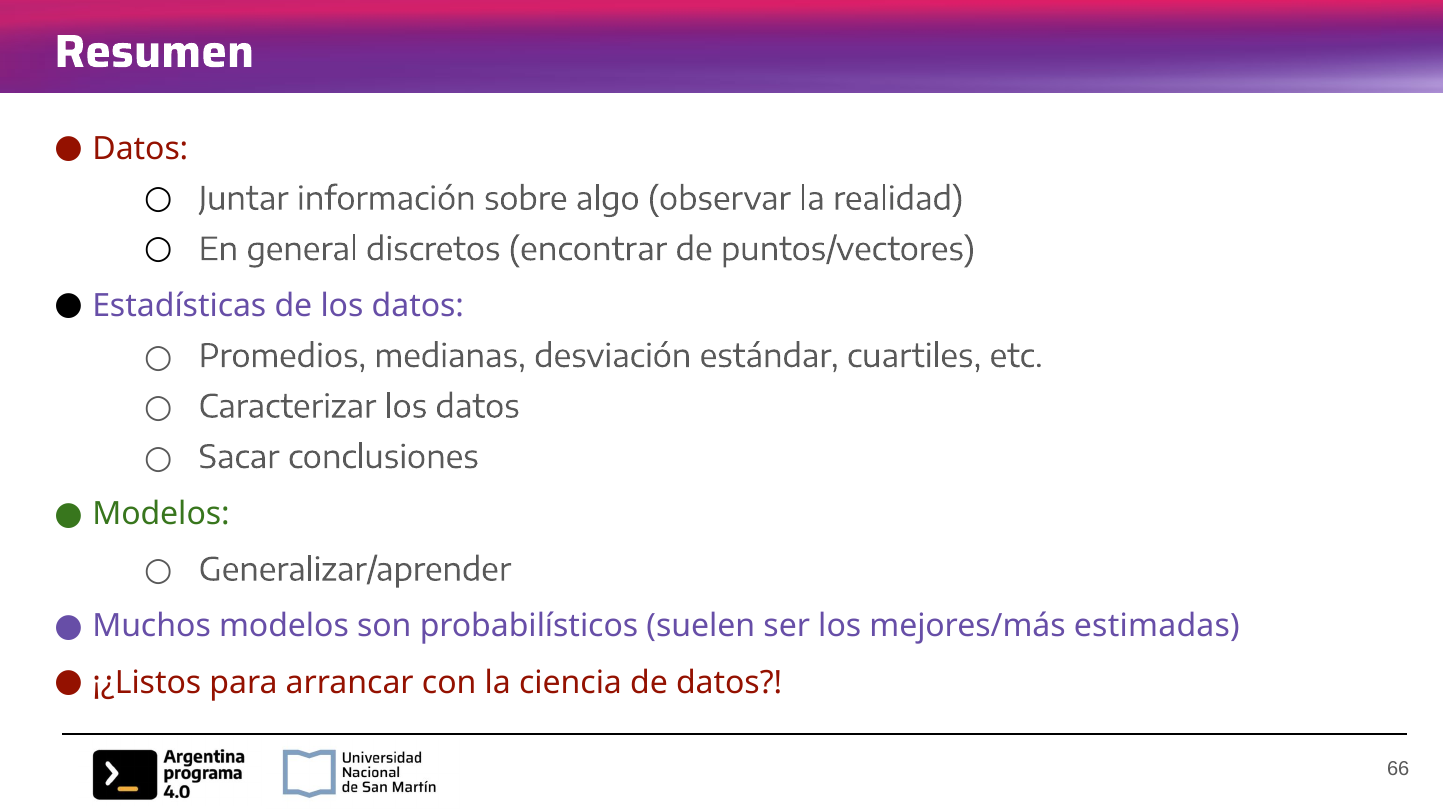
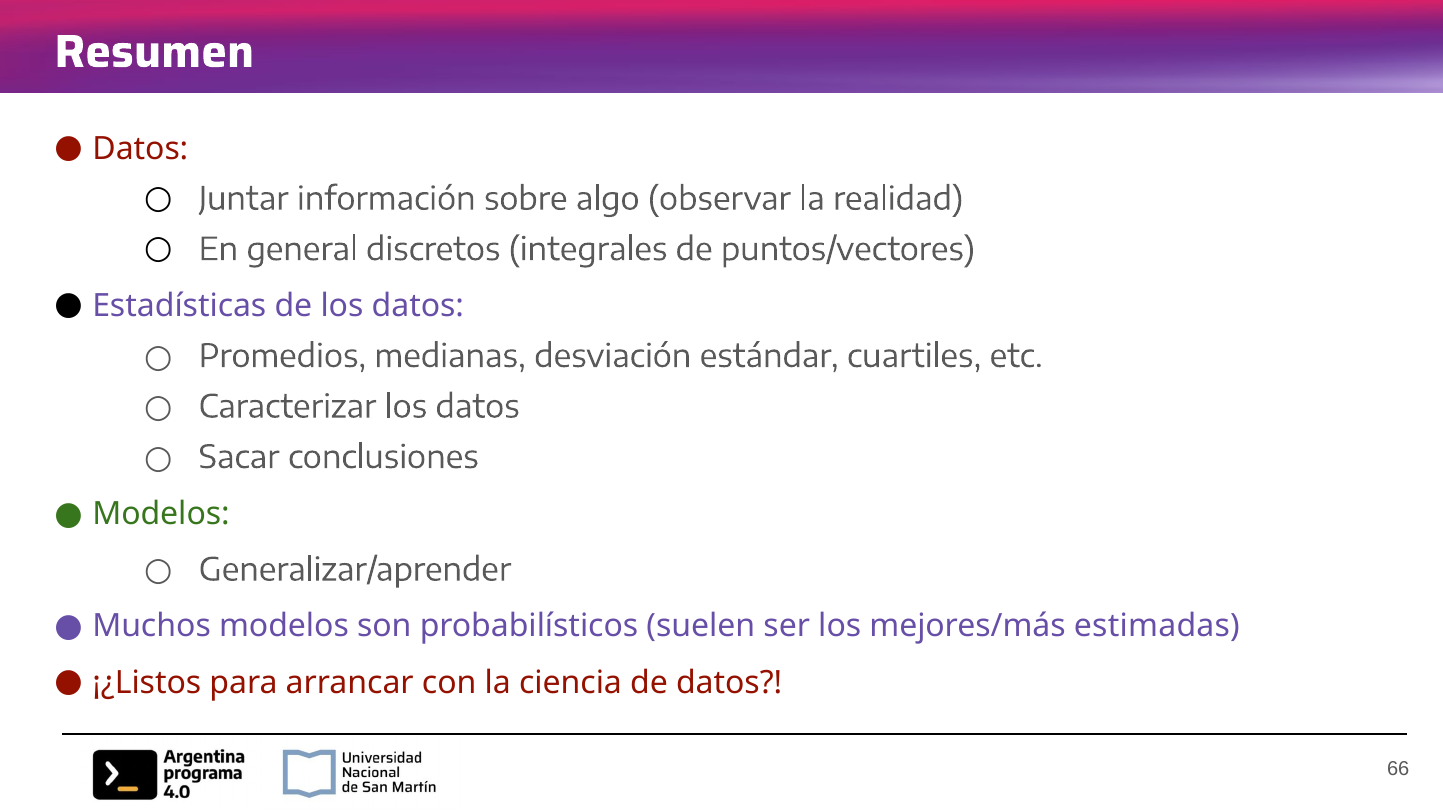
encontrar: encontrar -> integrales
